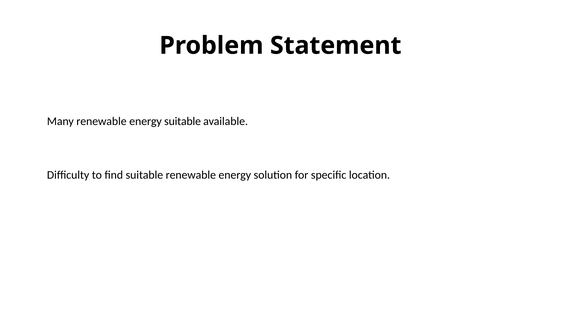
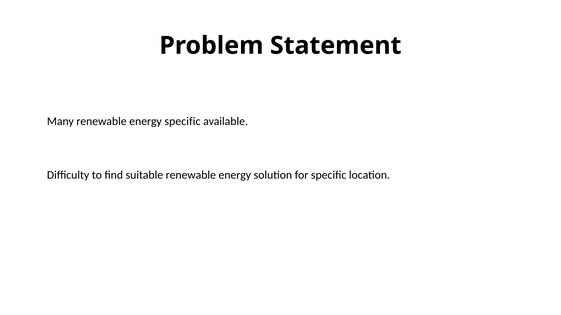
energy suitable: suitable -> specific
